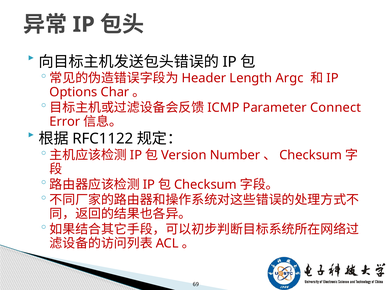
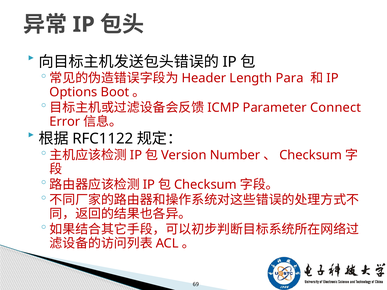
Argc: Argc -> Para
Char: Char -> Boot
